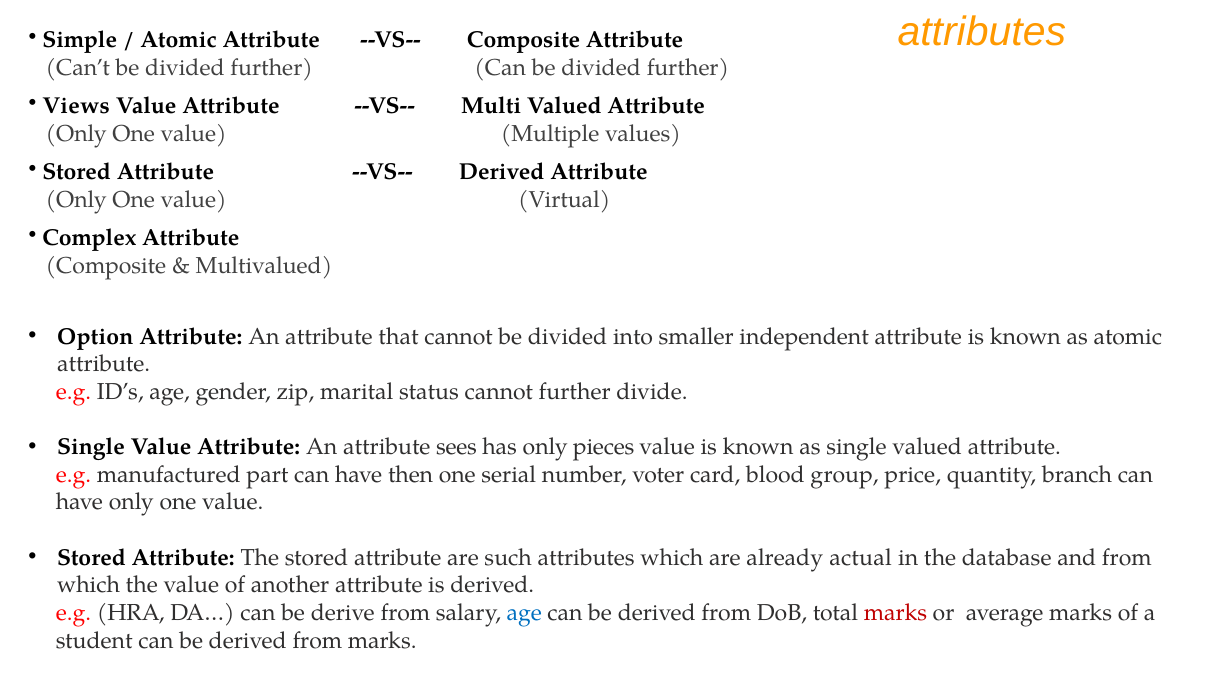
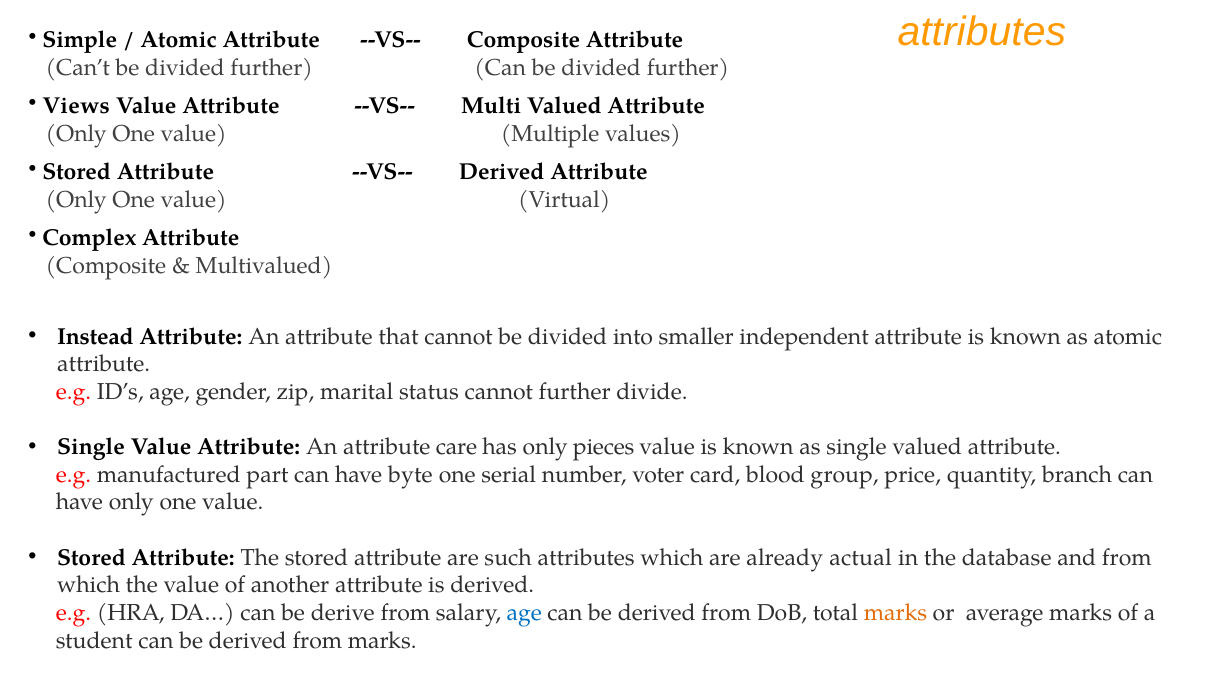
Option: Option -> Instead
sees: sees -> care
then: then -> byte
marks at (896, 613) colour: red -> orange
